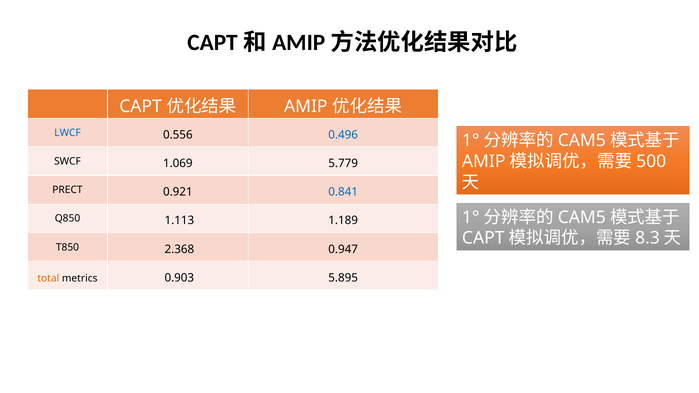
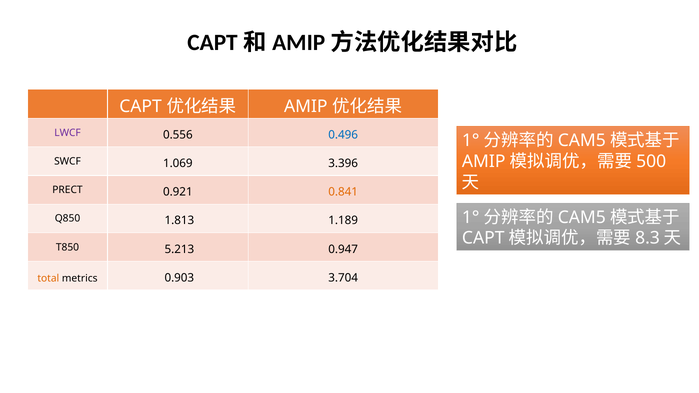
LWCF colour: blue -> purple
5.779: 5.779 -> 3.396
0.841 colour: blue -> orange
1.113: 1.113 -> 1.813
2.368: 2.368 -> 5.213
5.895: 5.895 -> 3.704
